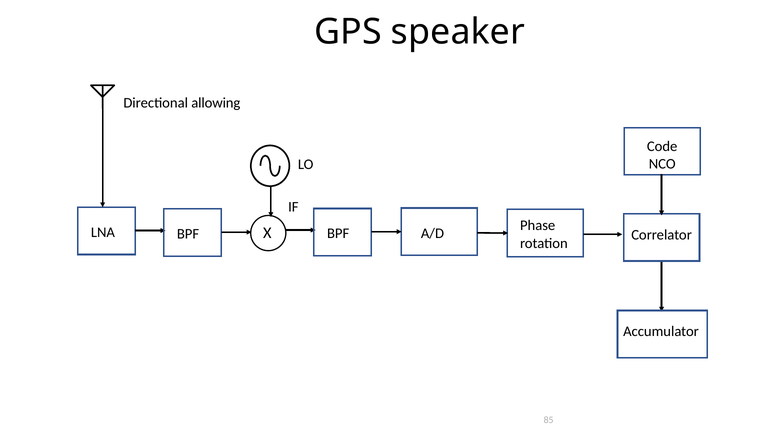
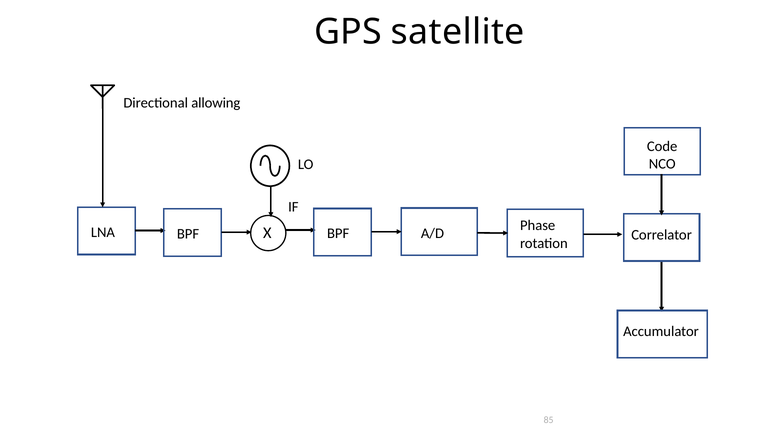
speaker: speaker -> satellite
